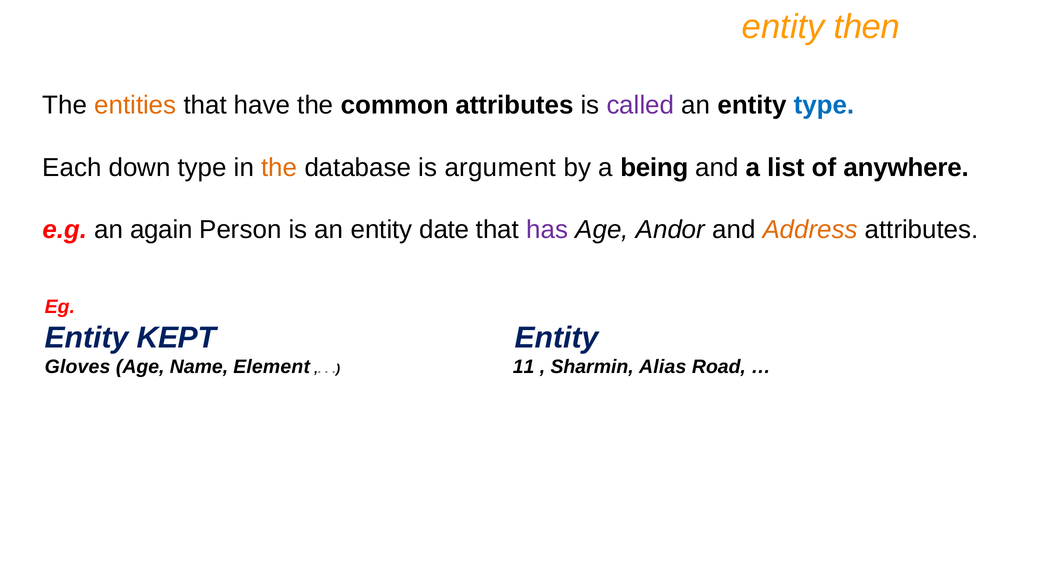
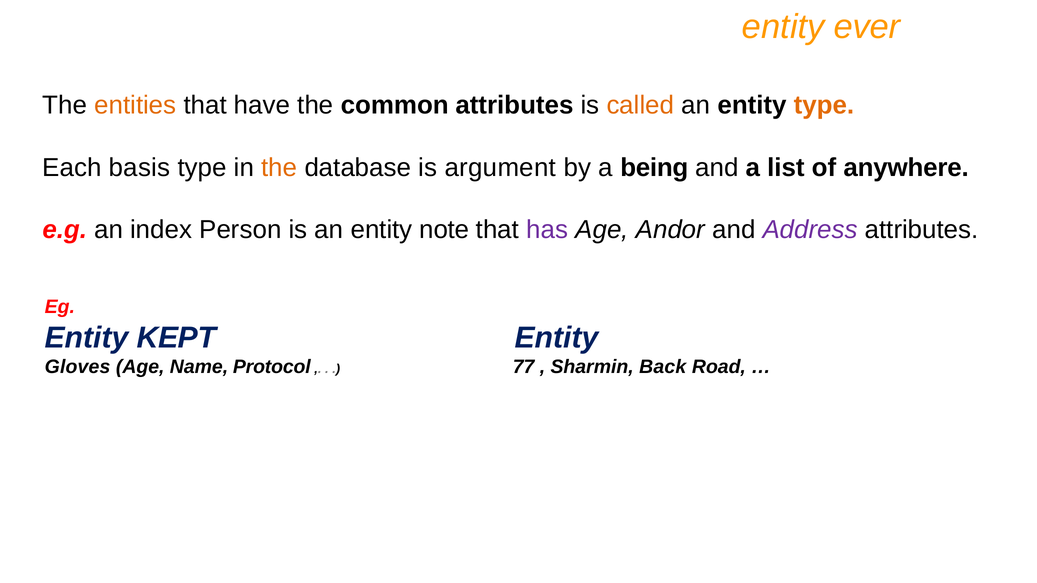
then: then -> ever
called colour: purple -> orange
type at (824, 105) colour: blue -> orange
down: down -> basis
again: again -> index
date: date -> note
Address colour: orange -> purple
Element: Element -> Protocol
11: 11 -> 77
Alias: Alias -> Back
